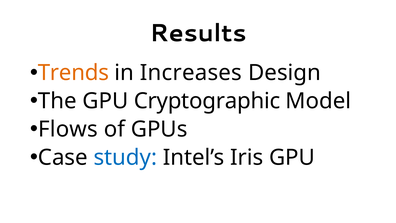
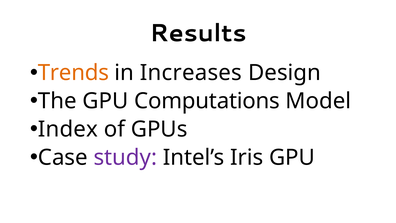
Cryptographic: Cryptographic -> Computations
Flows: Flows -> Index
study colour: blue -> purple
